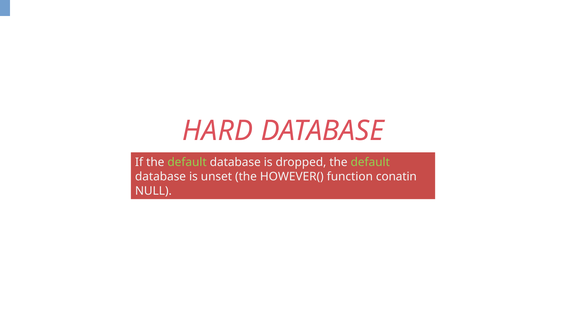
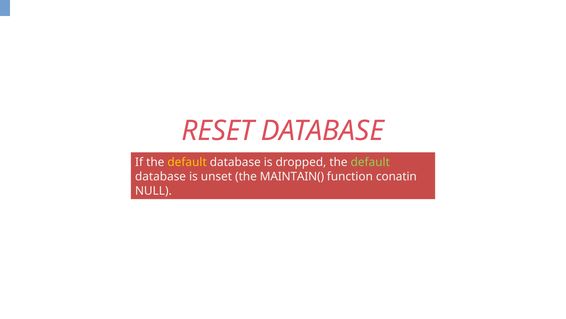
HARD: HARD -> RESET
default at (187, 162) colour: light green -> yellow
HOWEVER(: HOWEVER( -> MAINTAIN(
